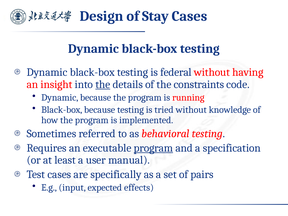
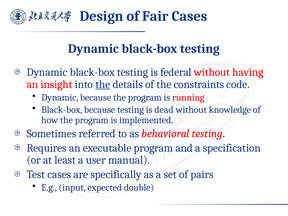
Stay: Stay -> Fair
tried: tried -> dead
program at (153, 148) underline: present -> none
effects: effects -> double
